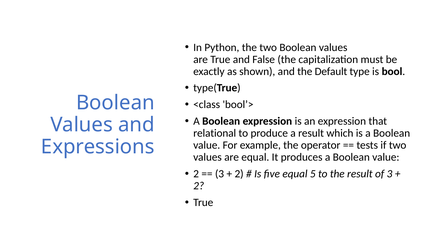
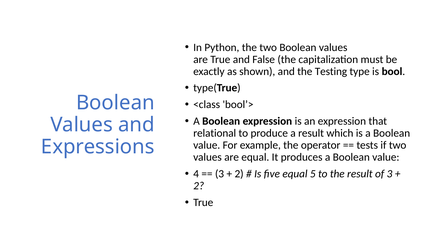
Default: Default -> Testing
2 at (196, 174): 2 -> 4
